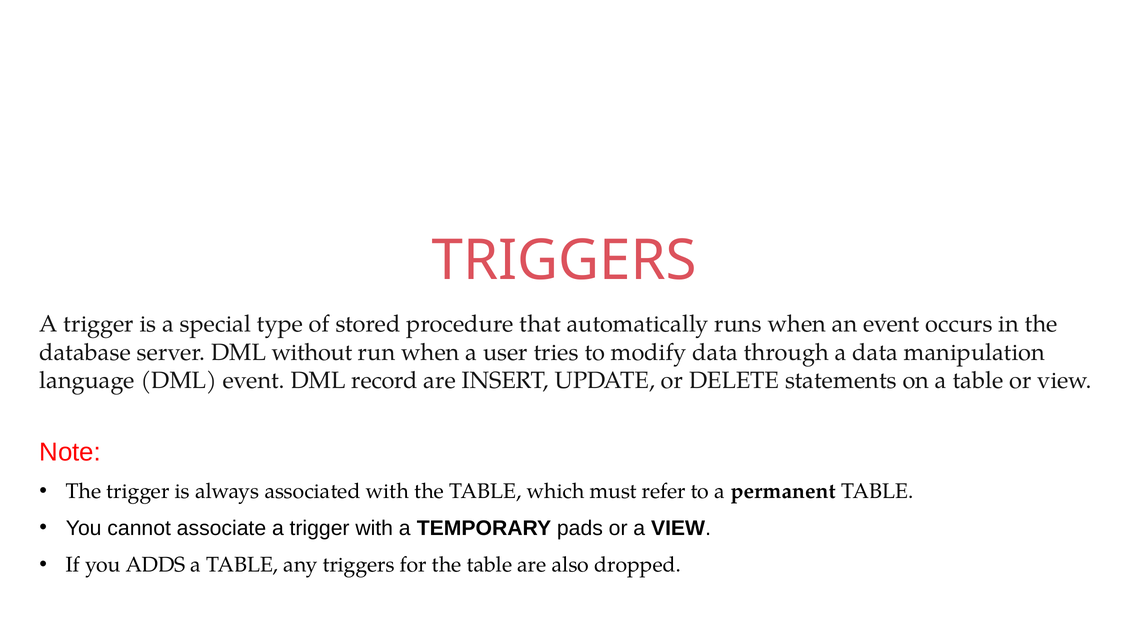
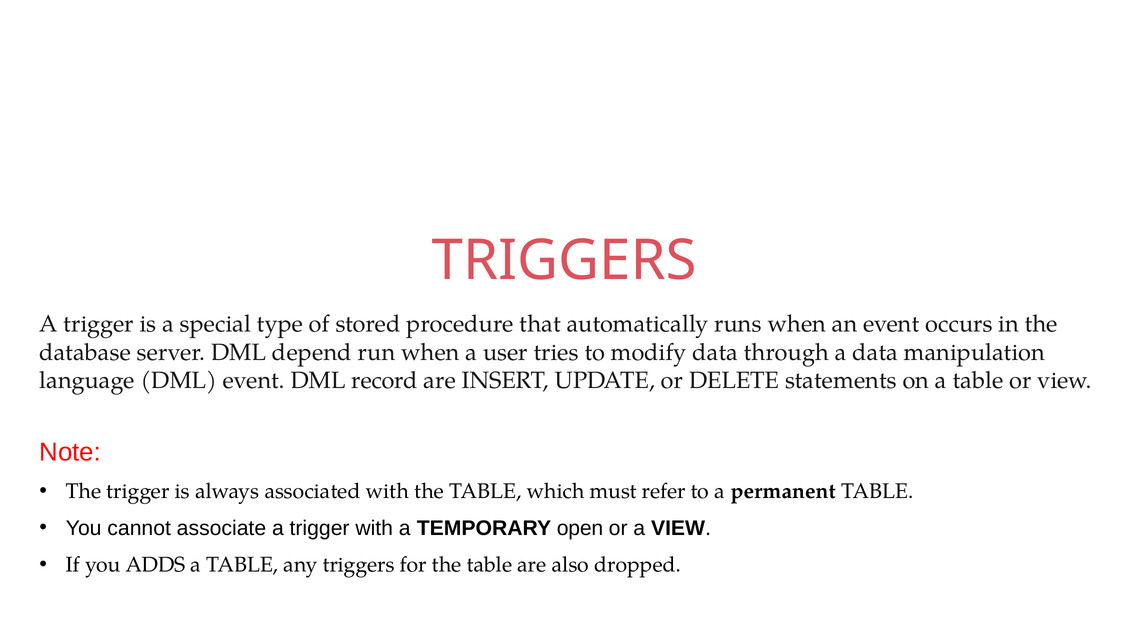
without: without -> depend
pads: pads -> open
